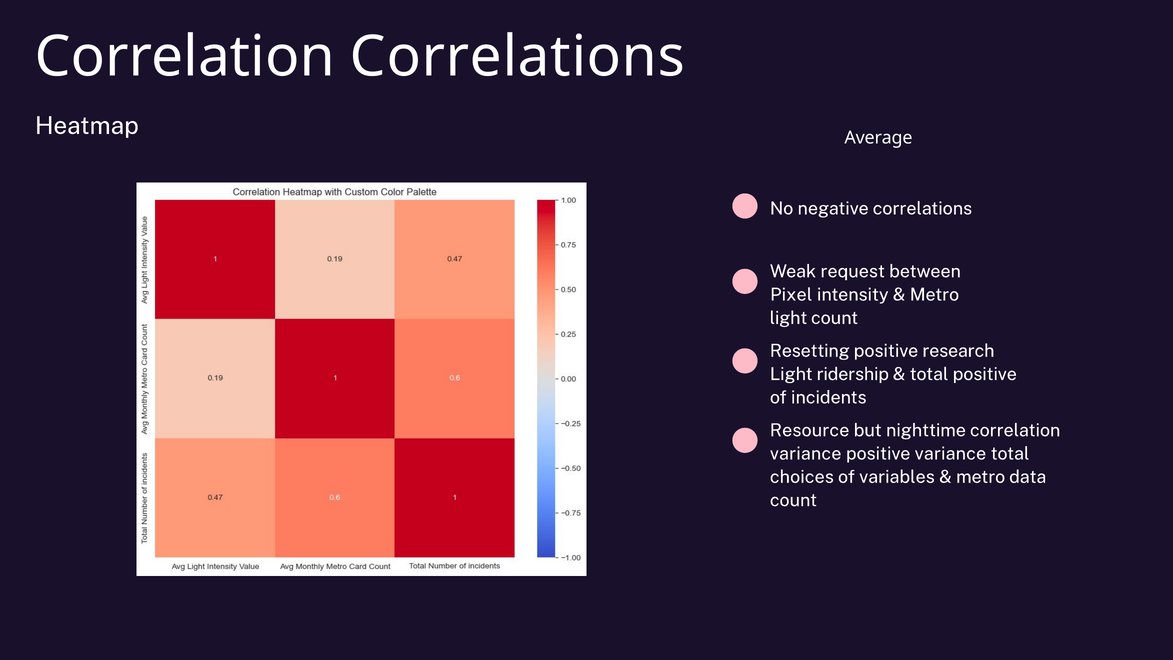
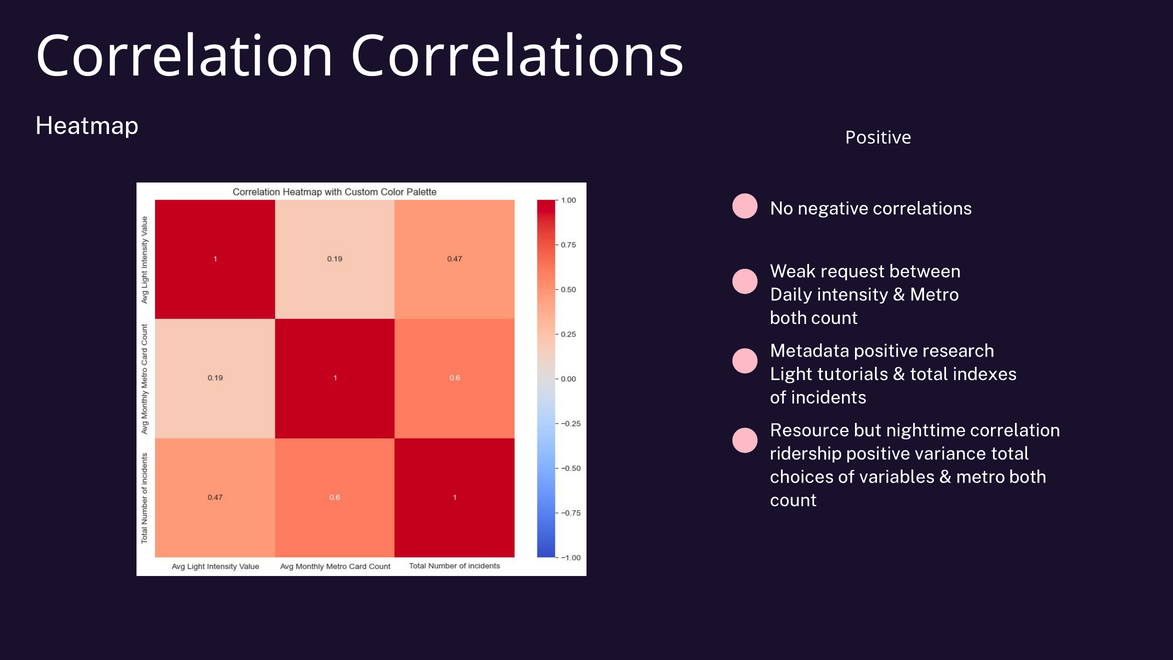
Average at (878, 138): Average -> Positive
Pixel: Pixel -> Daily
light at (788, 318): light -> both
Resetting: Resetting -> Metadata
ridership: ridership -> tutorials
total positive: positive -> indexes
variance at (806, 454): variance -> ridership
data at (1028, 477): data -> both
